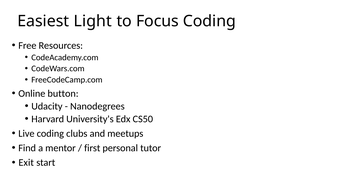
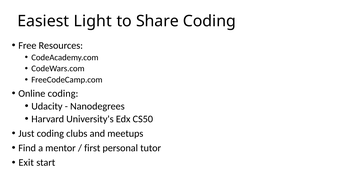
Focus: Focus -> Share
Online button: button -> coding
Live: Live -> Just
